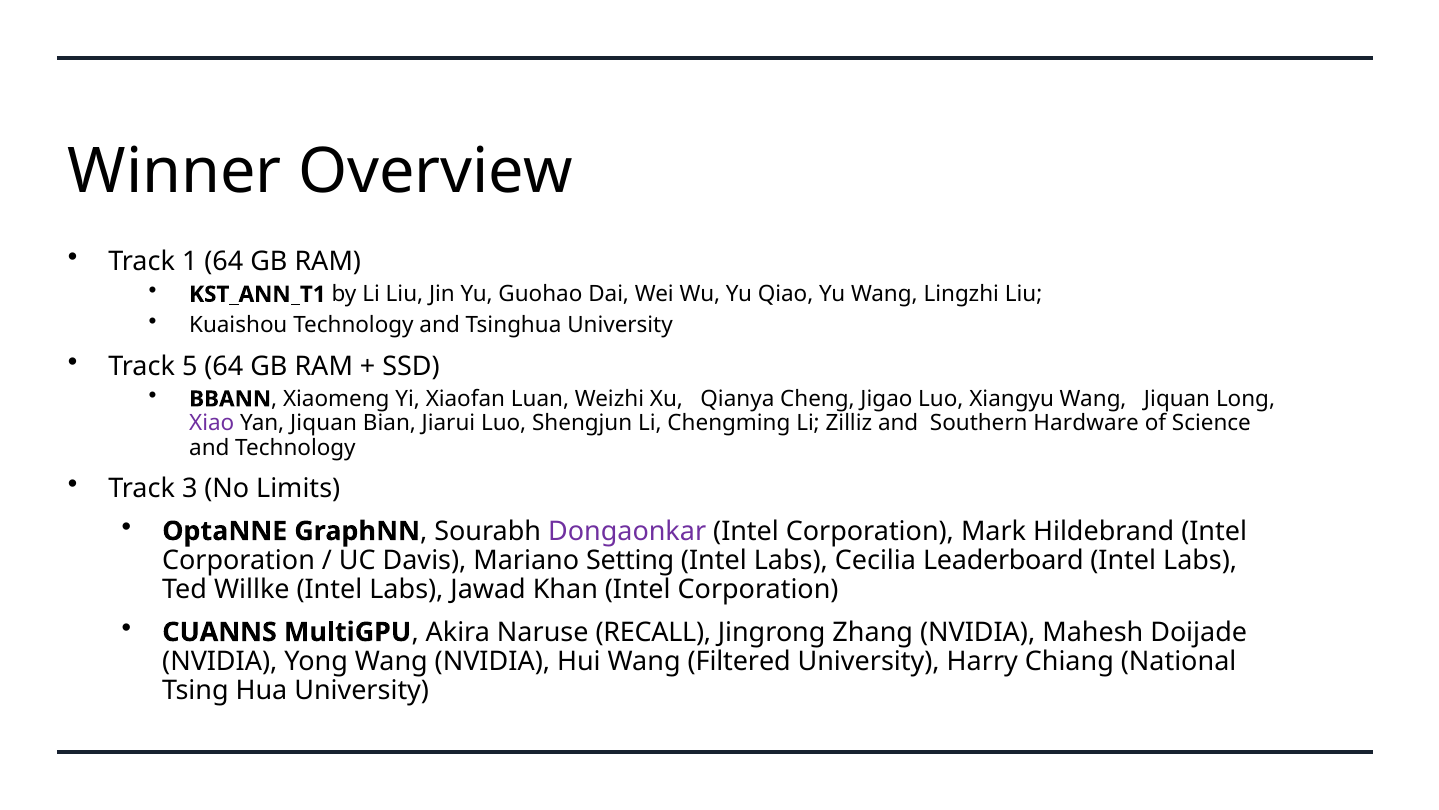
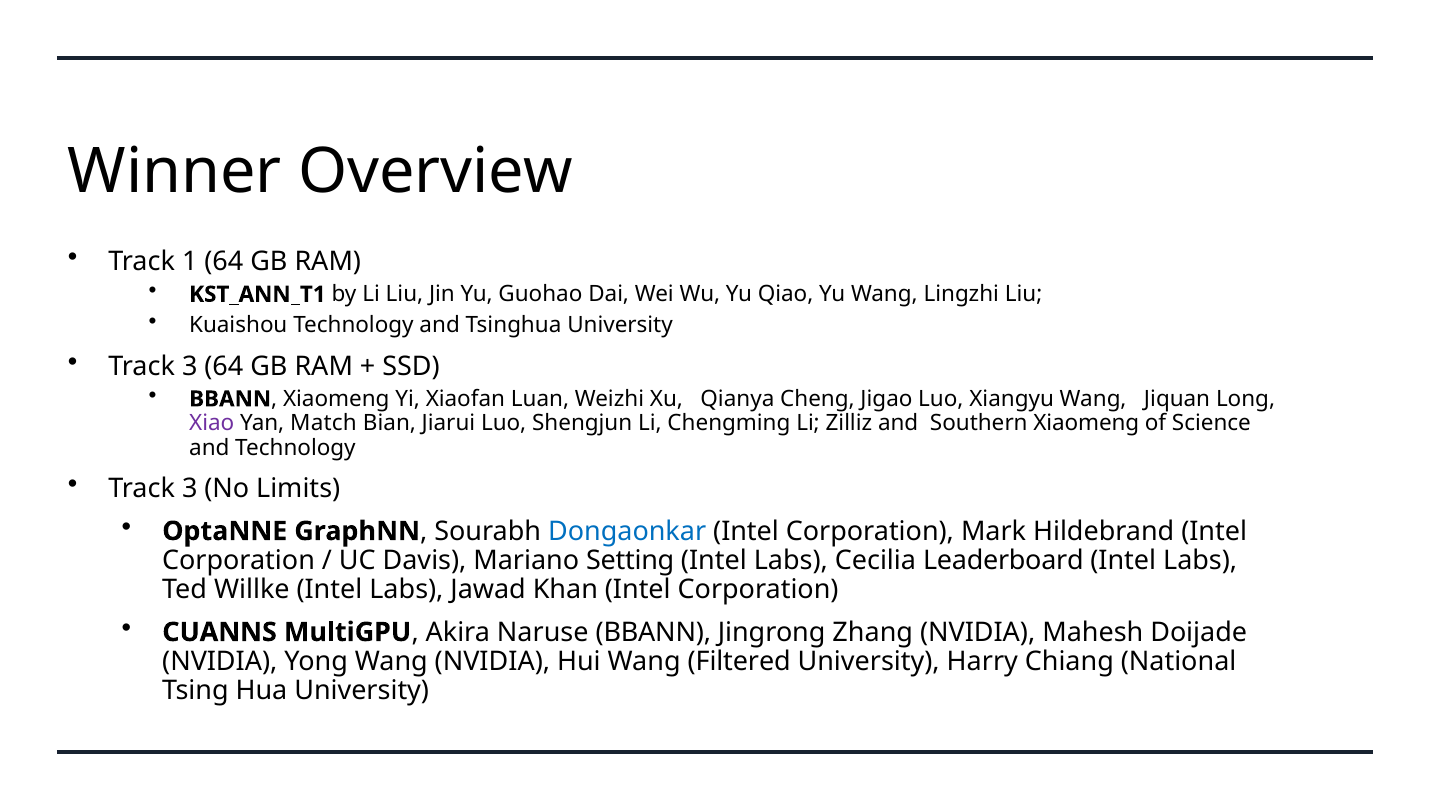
5 at (190, 366): 5 -> 3
Yan Jiquan: Jiquan -> Match
Southern Hardware: Hardware -> Xiaomeng
Dongaonkar colour: purple -> blue
Naruse RECALL: RECALL -> BBANN
